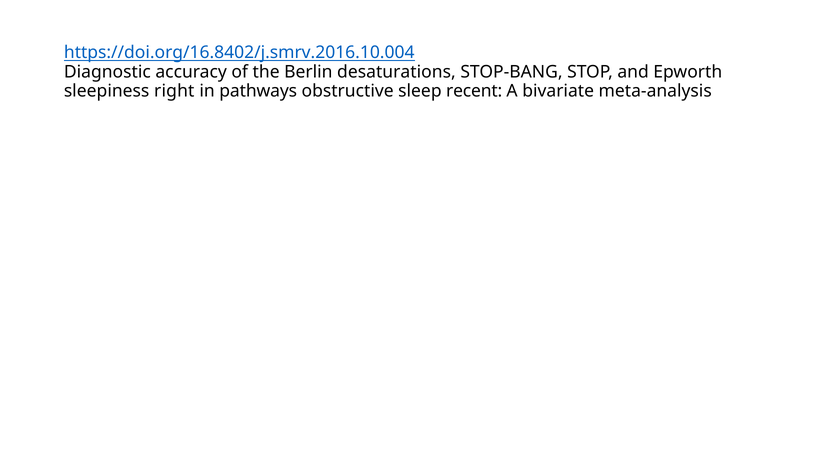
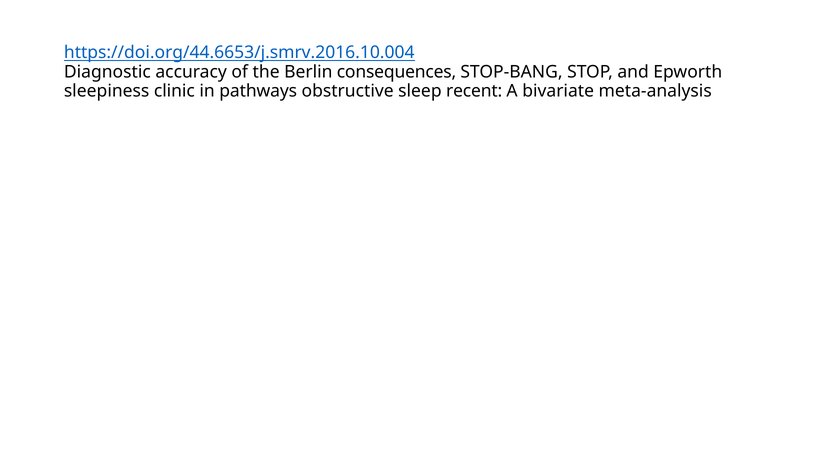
https://doi.org/16.8402/j.smrv.2016.10.004: https://doi.org/16.8402/j.smrv.2016.10.004 -> https://doi.org/44.6653/j.smrv.2016.10.004
desaturations: desaturations -> consequences
right: right -> clinic
